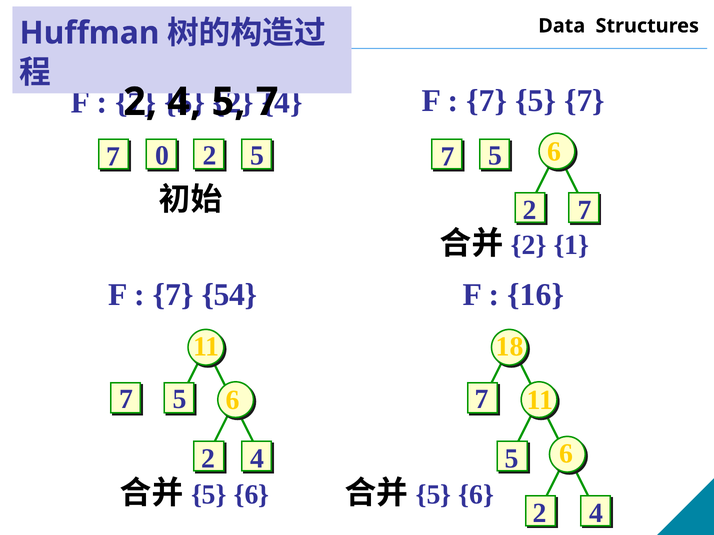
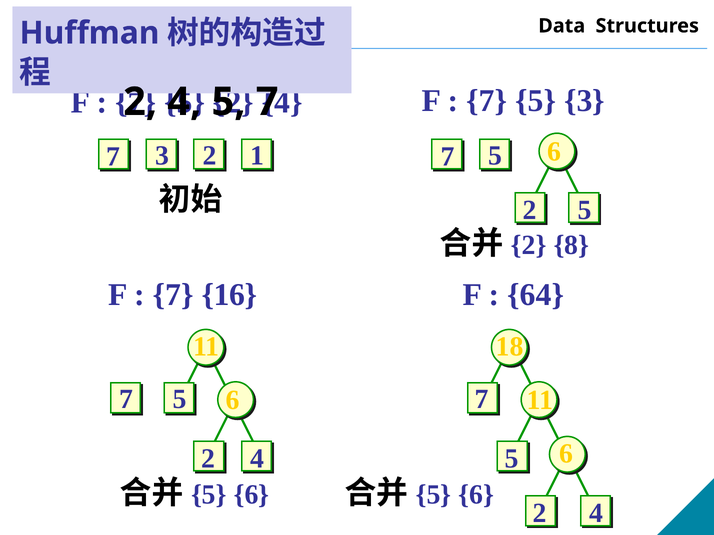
7 5 7: 7 -> 3
7 0: 0 -> 3
2 5: 5 -> 1
7 at (584, 210): 7 -> 5
1: 1 -> 8
54: 54 -> 16
16: 16 -> 64
